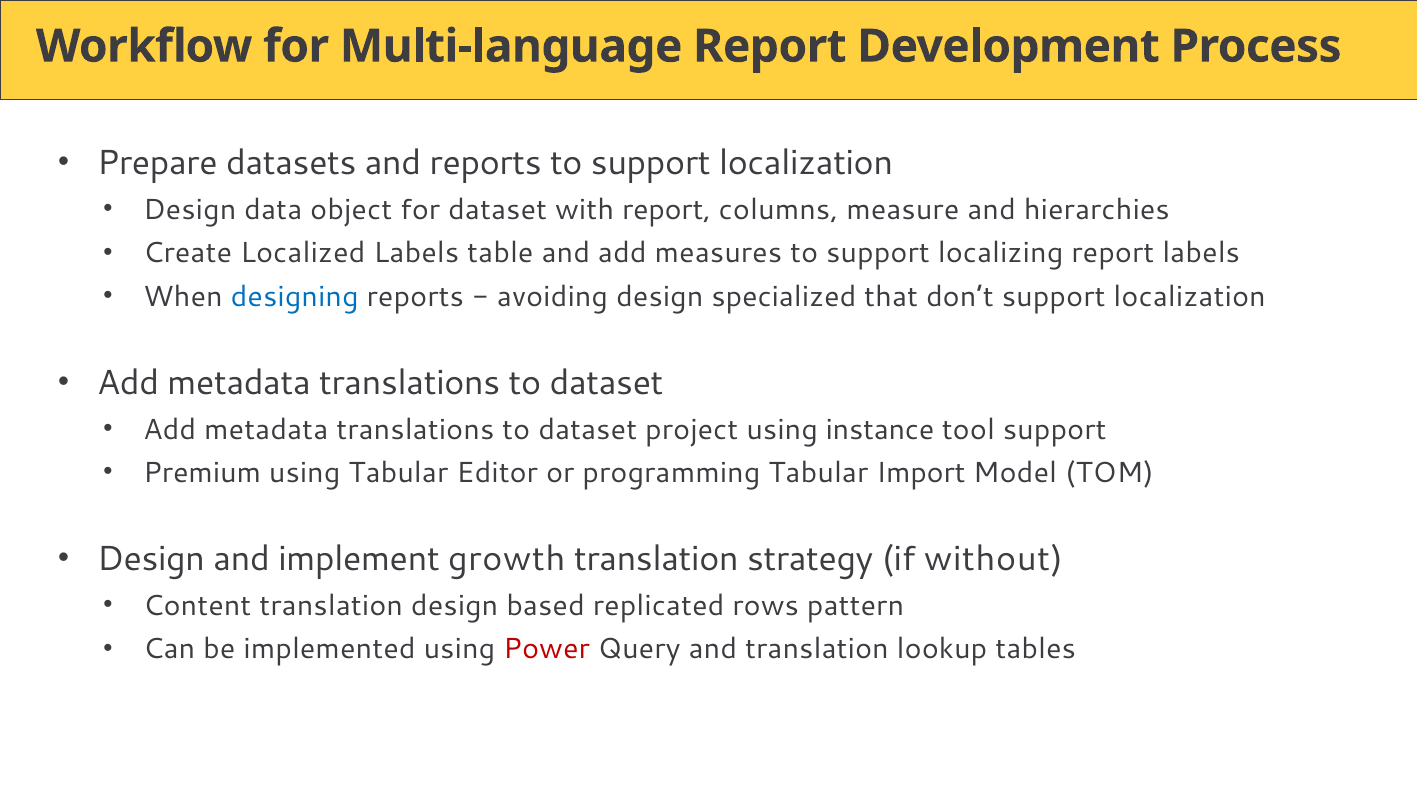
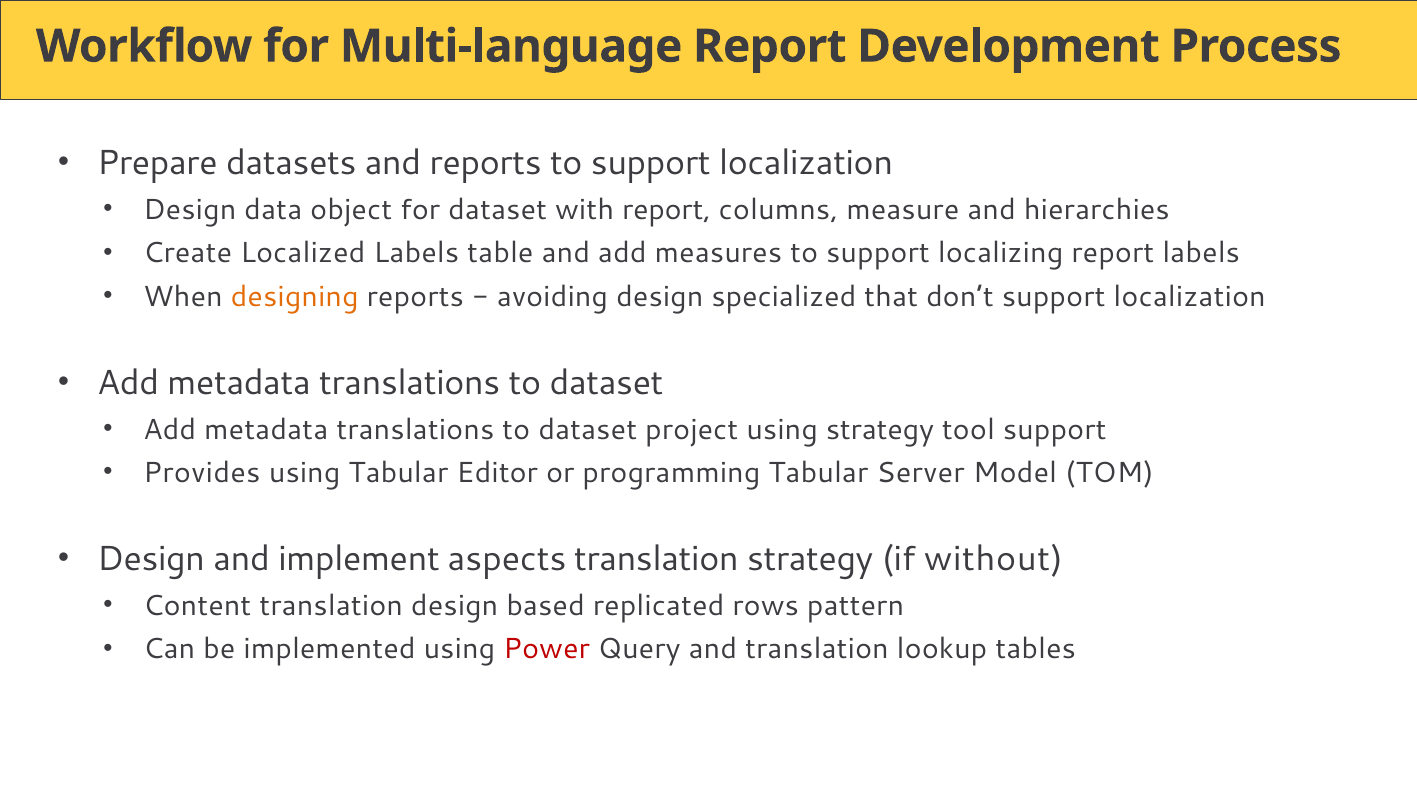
designing colour: blue -> orange
using instance: instance -> strategy
Premium: Premium -> Provides
Import: Import -> Server
growth: growth -> aspects
